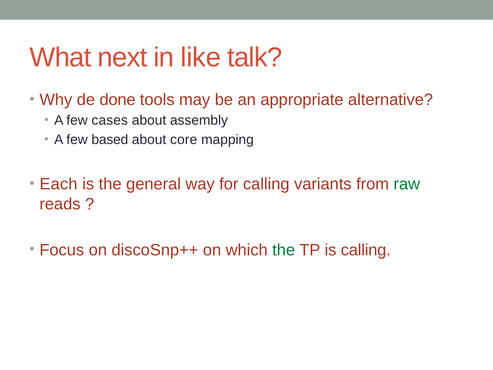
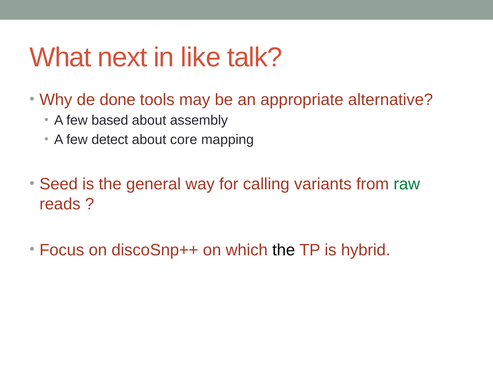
cases: cases -> based
based: based -> detect
Each: Each -> Seed
the at (284, 250) colour: green -> black
is calling: calling -> hybrid
